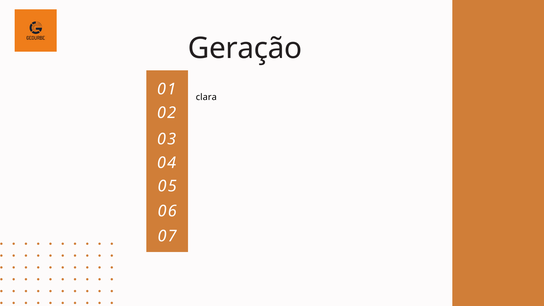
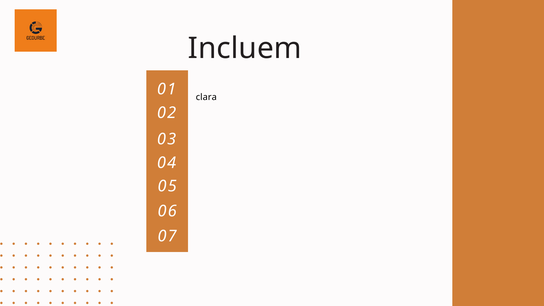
Geração: Geração -> Incluem
